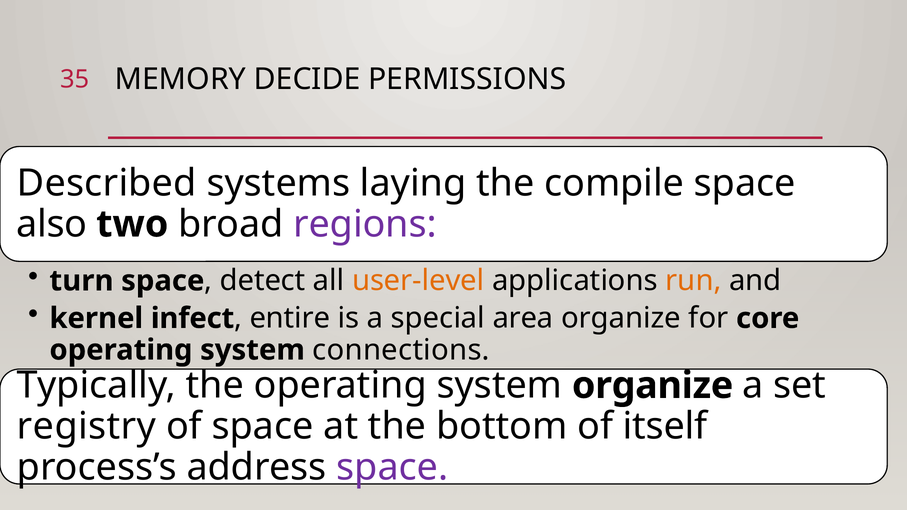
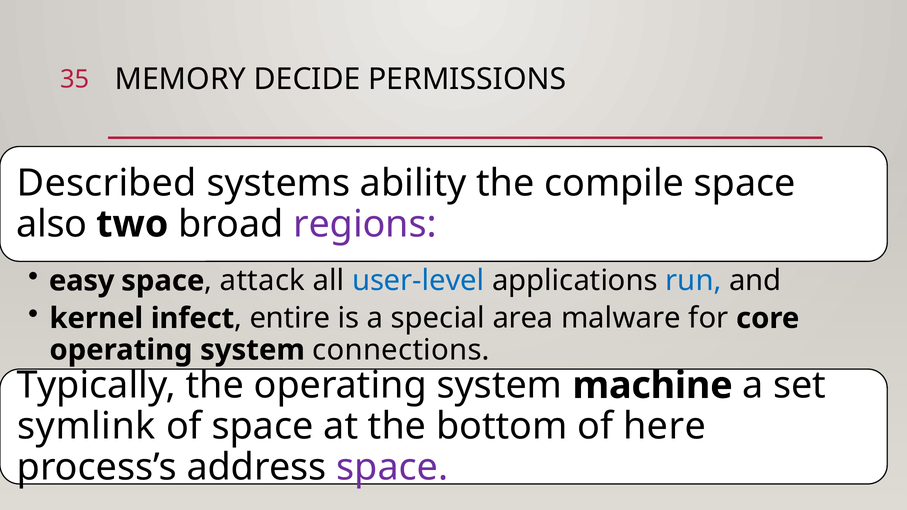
laying: laying -> ability
turn: turn -> easy
detect: detect -> attack
user-level colour: orange -> blue
run colour: orange -> blue
area organize: organize -> malware
system organize: organize -> machine
registry: registry -> symlink
itself: itself -> here
